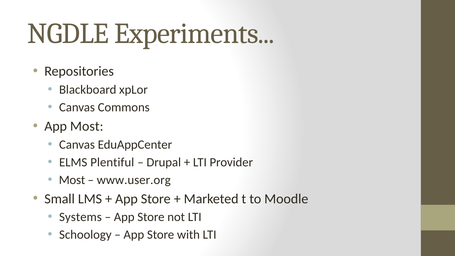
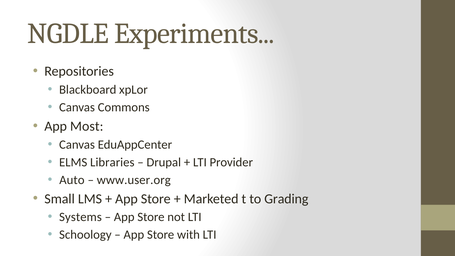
Plentiful: Plentiful -> Libraries
Most at (72, 180): Most -> Auto
Moodle: Moodle -> Grading
